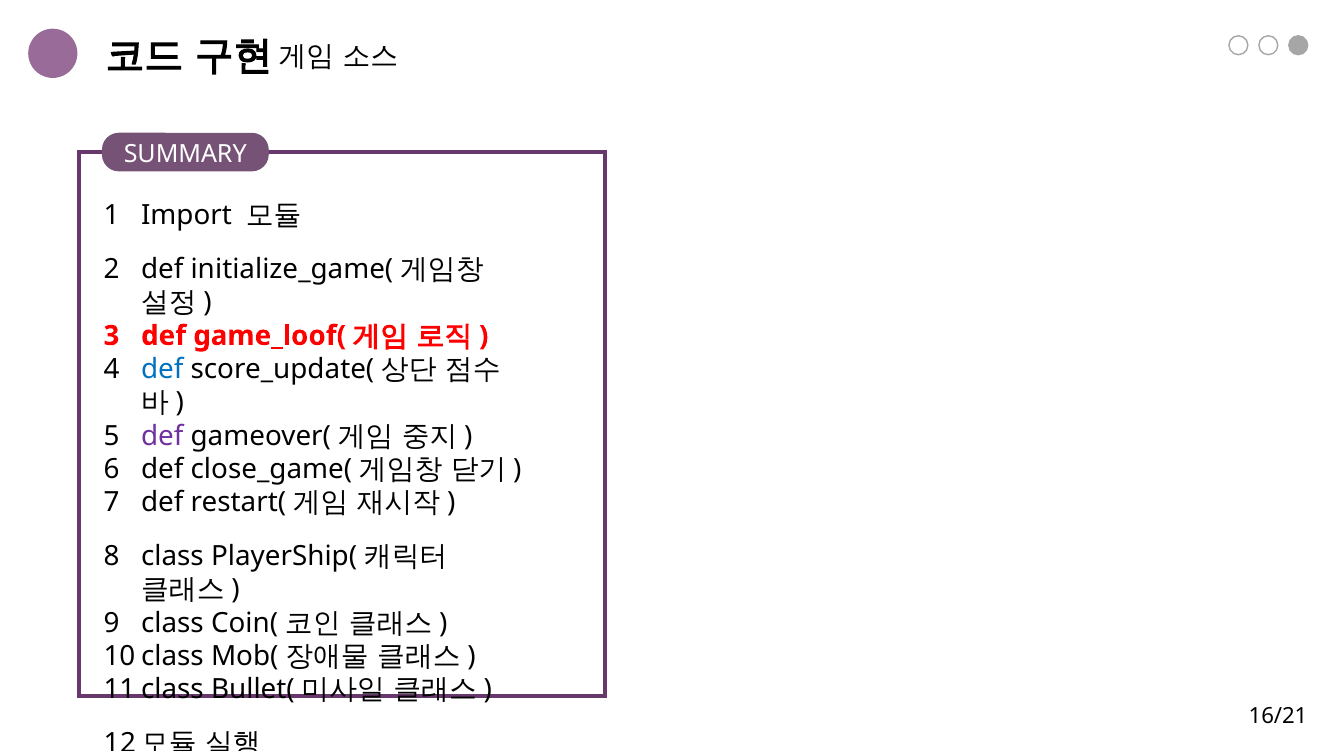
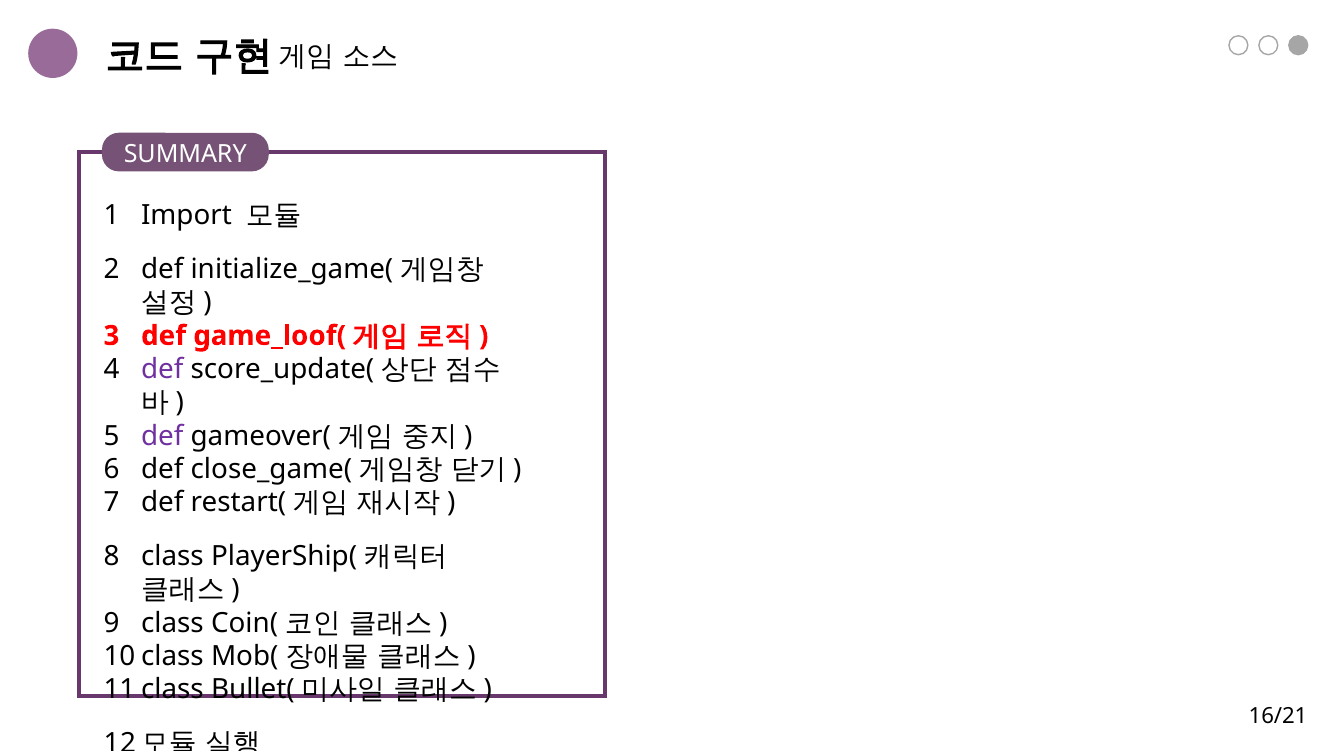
def at (162, 369) colour: blue -> purple
